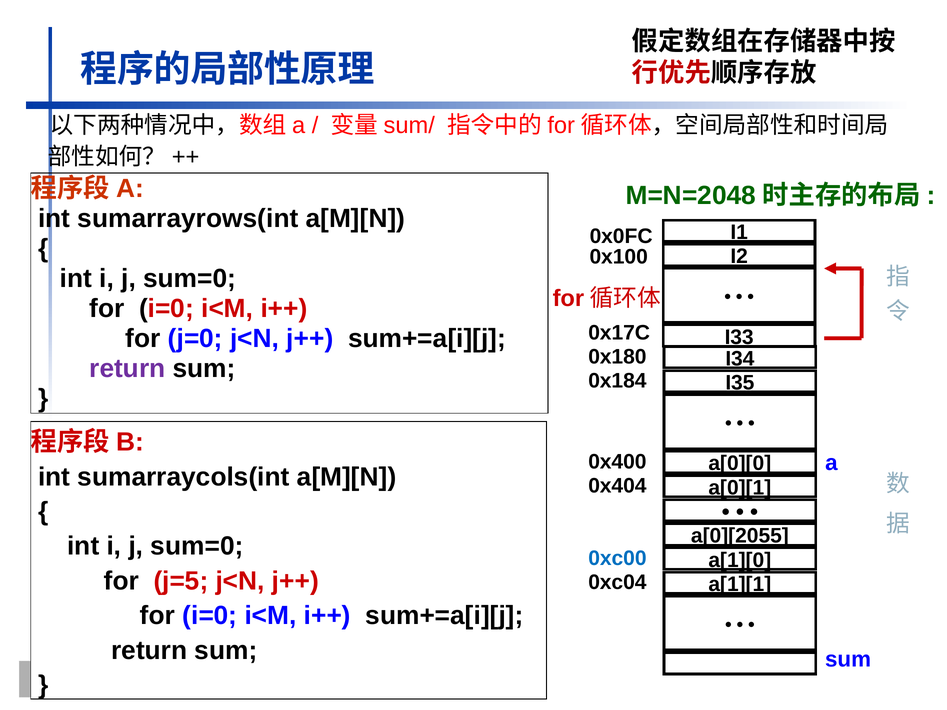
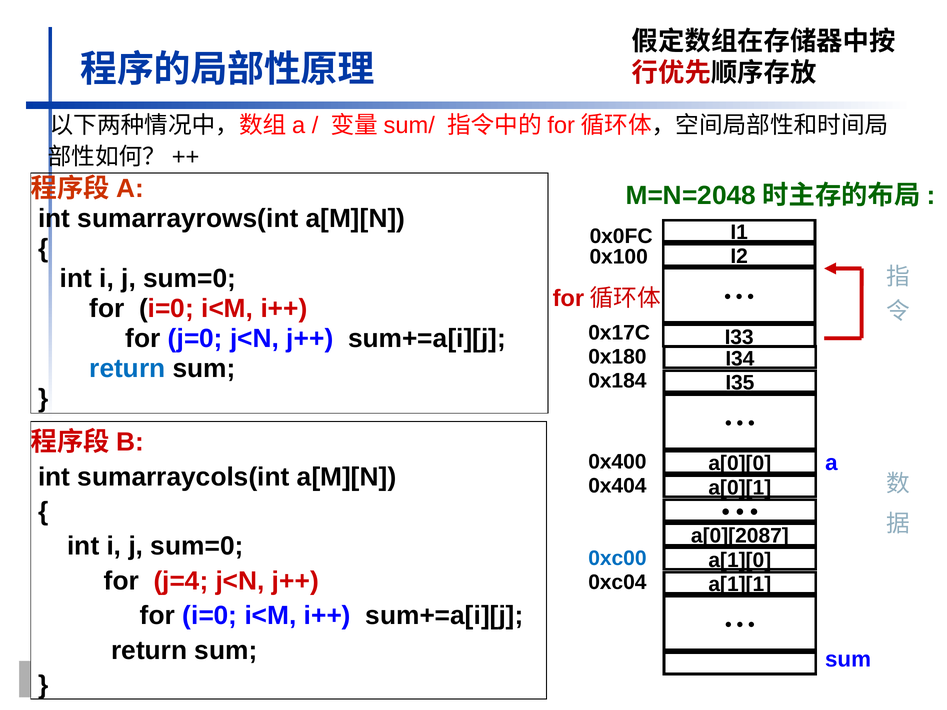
return at (127, 369) colour: purple -> blue
a[0][2055: a[0][2055 -> a[0][2087
j=5: j=5 -> j=4
